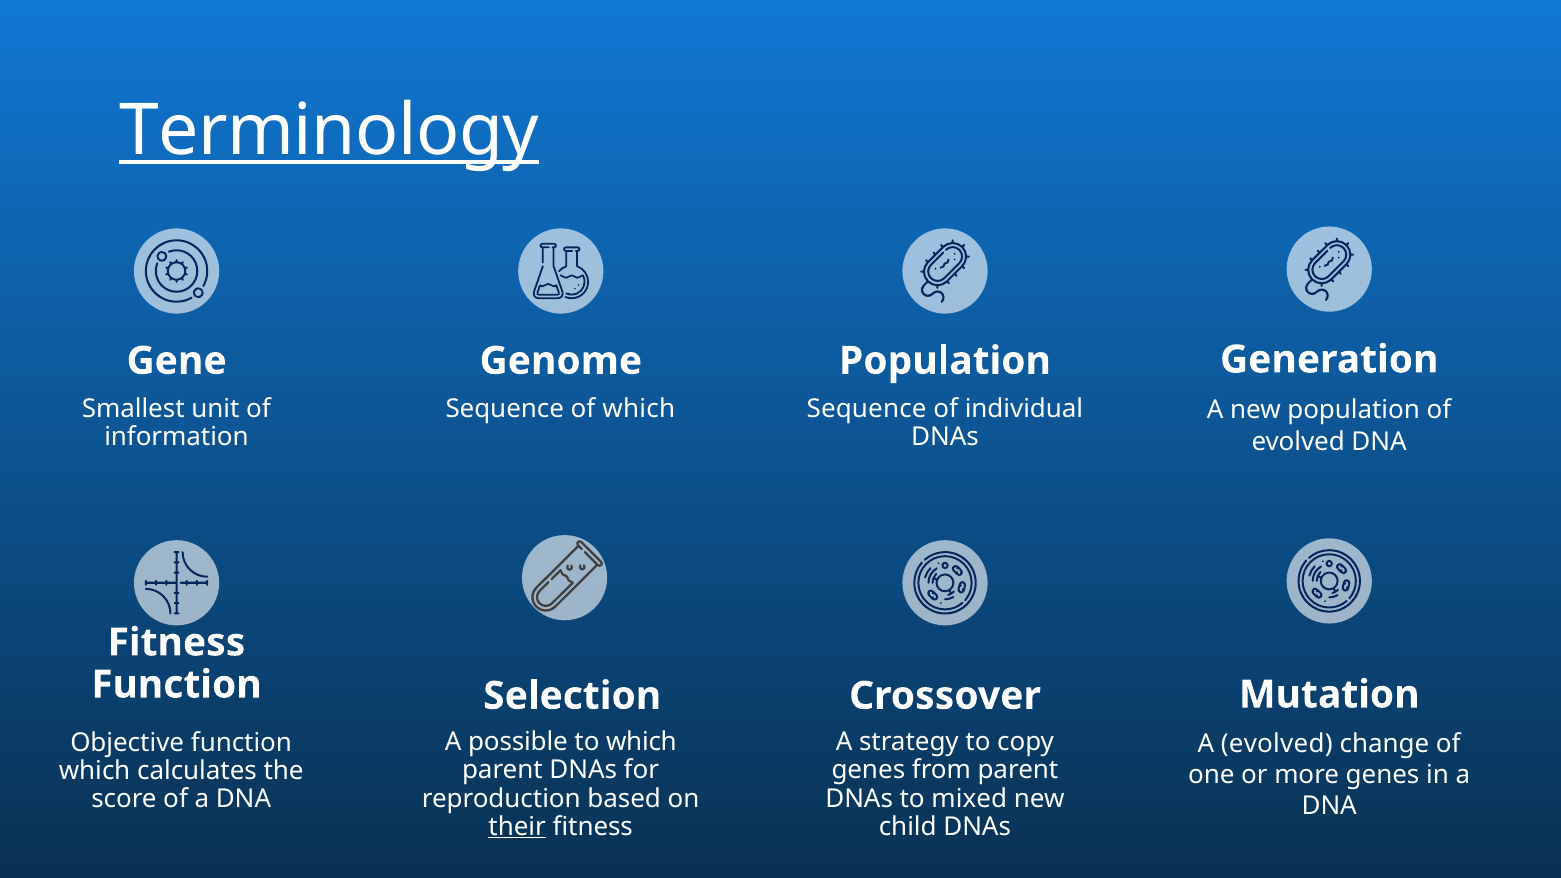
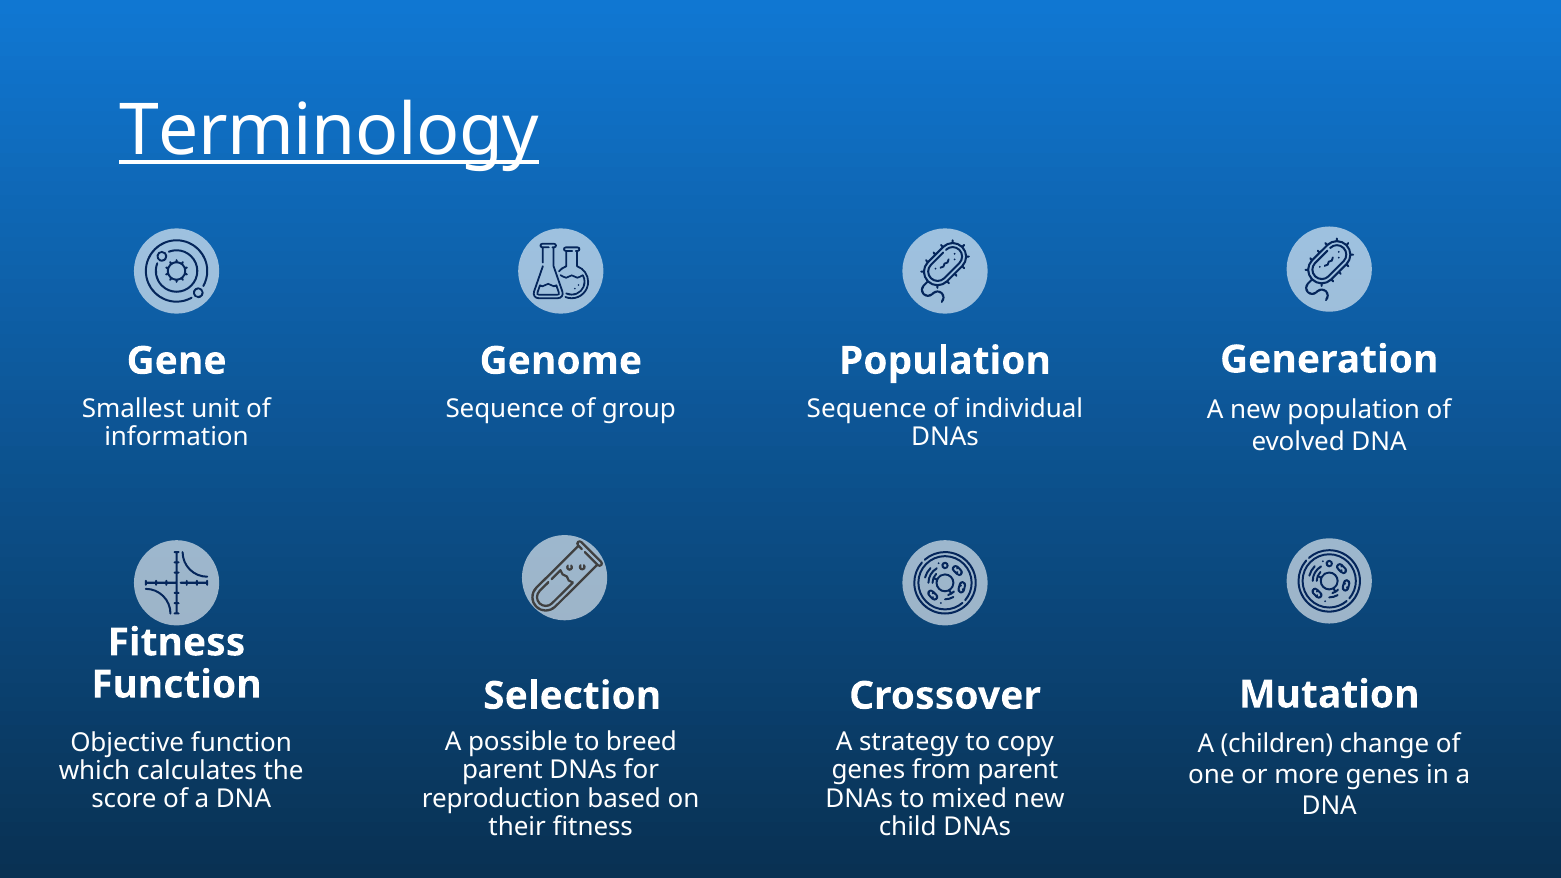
of which: which -> group
to which: which -> breed
A evolved: evolved -> children
their underline: present -> none
